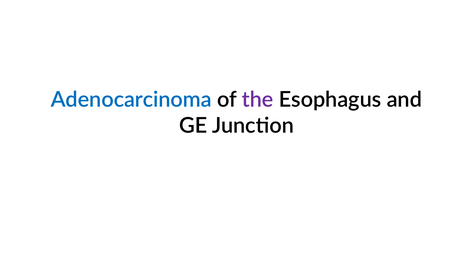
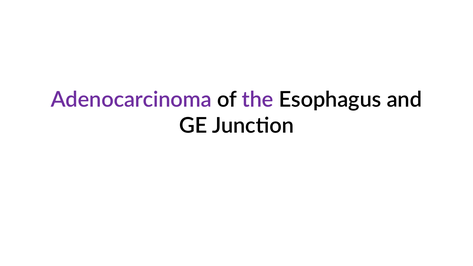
Adenocarcinoma colour: blue -> purple
